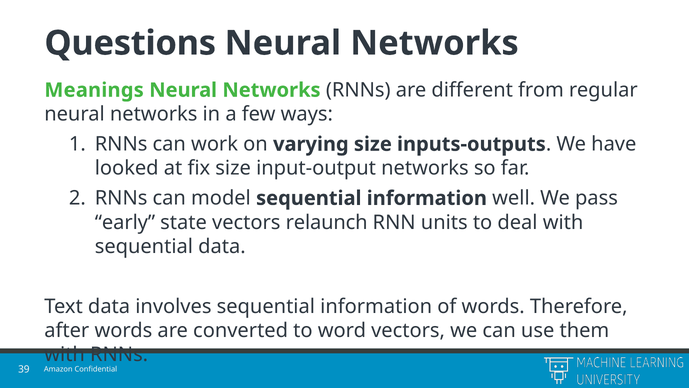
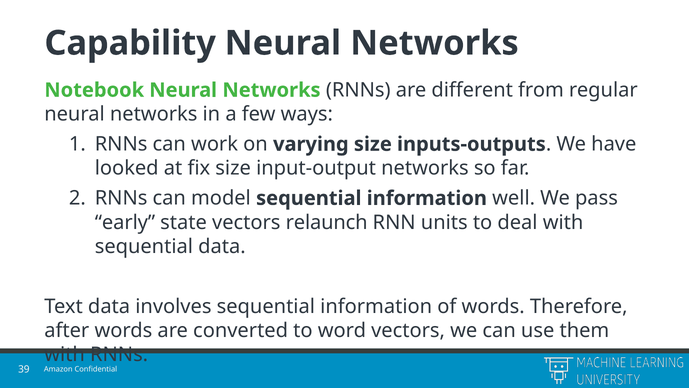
Questions: Questions -> Capability
Meanings: Meanings -> Notebook
